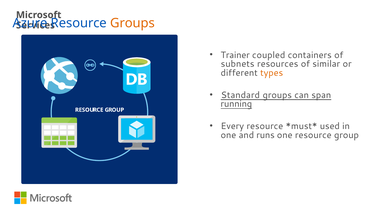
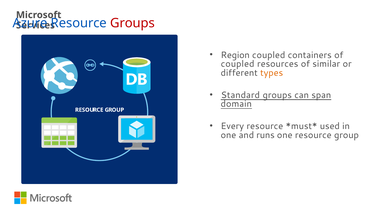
Groups at (132, 23) colour: orange -> red
Trainer: Trainer -> Region
subnets at (238, 64): subnets -> coupled
running: running -> domain
